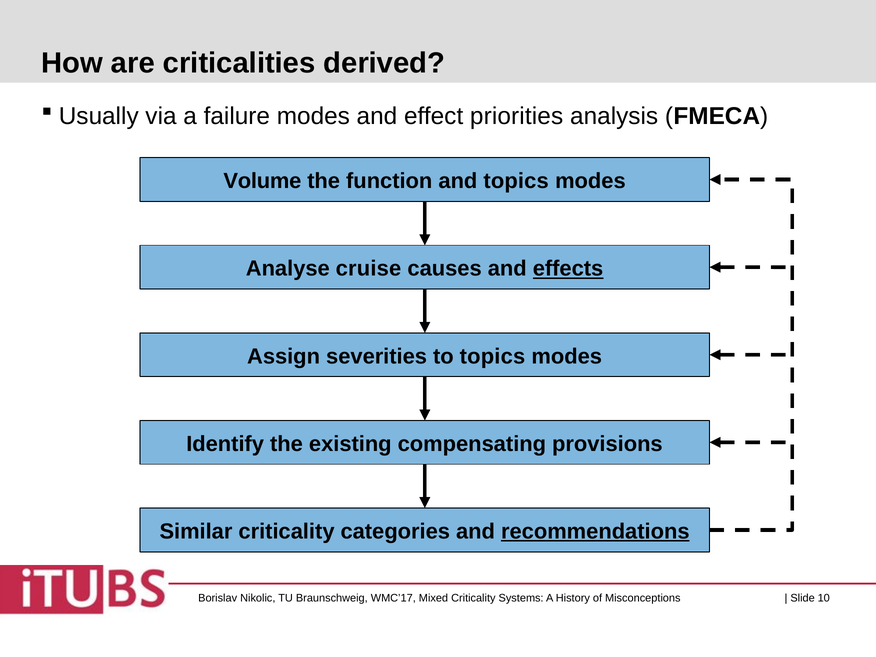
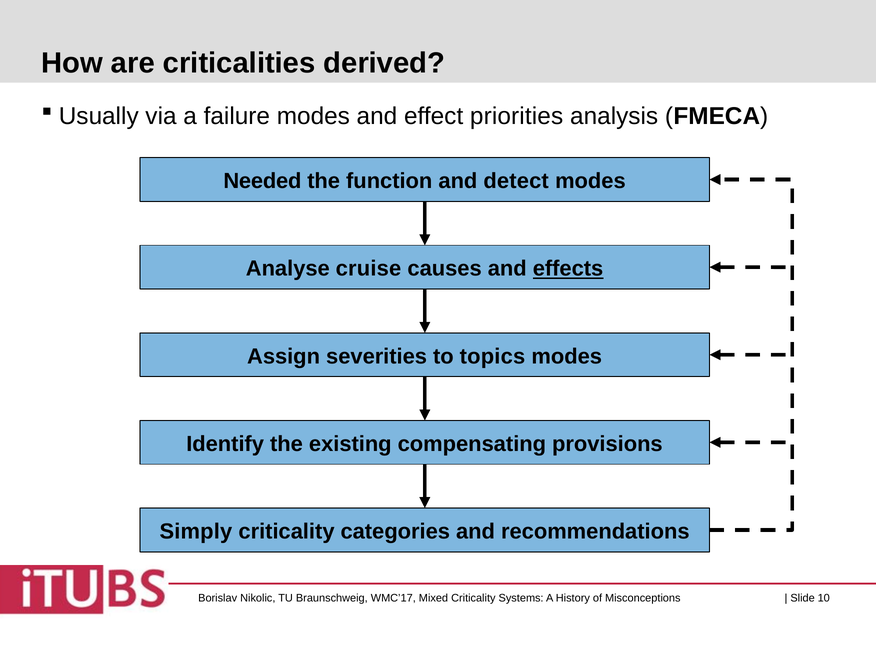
Volume: Volume -> Needed
and topics: topics -> detect
Similar: Similar -> Simply
recommendations underline: present -> none
